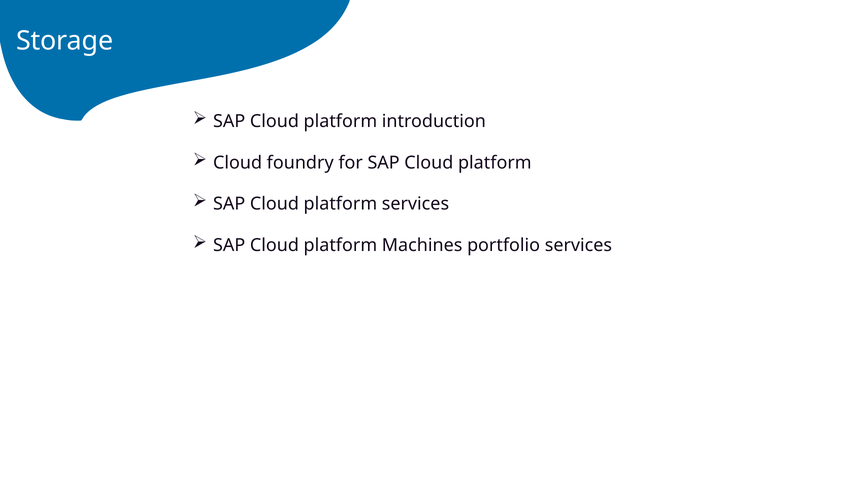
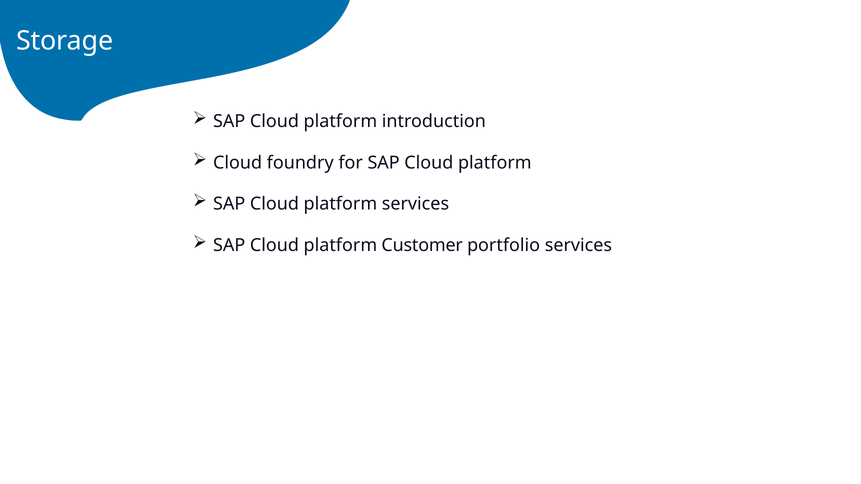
Machines: Machines -> Customer
